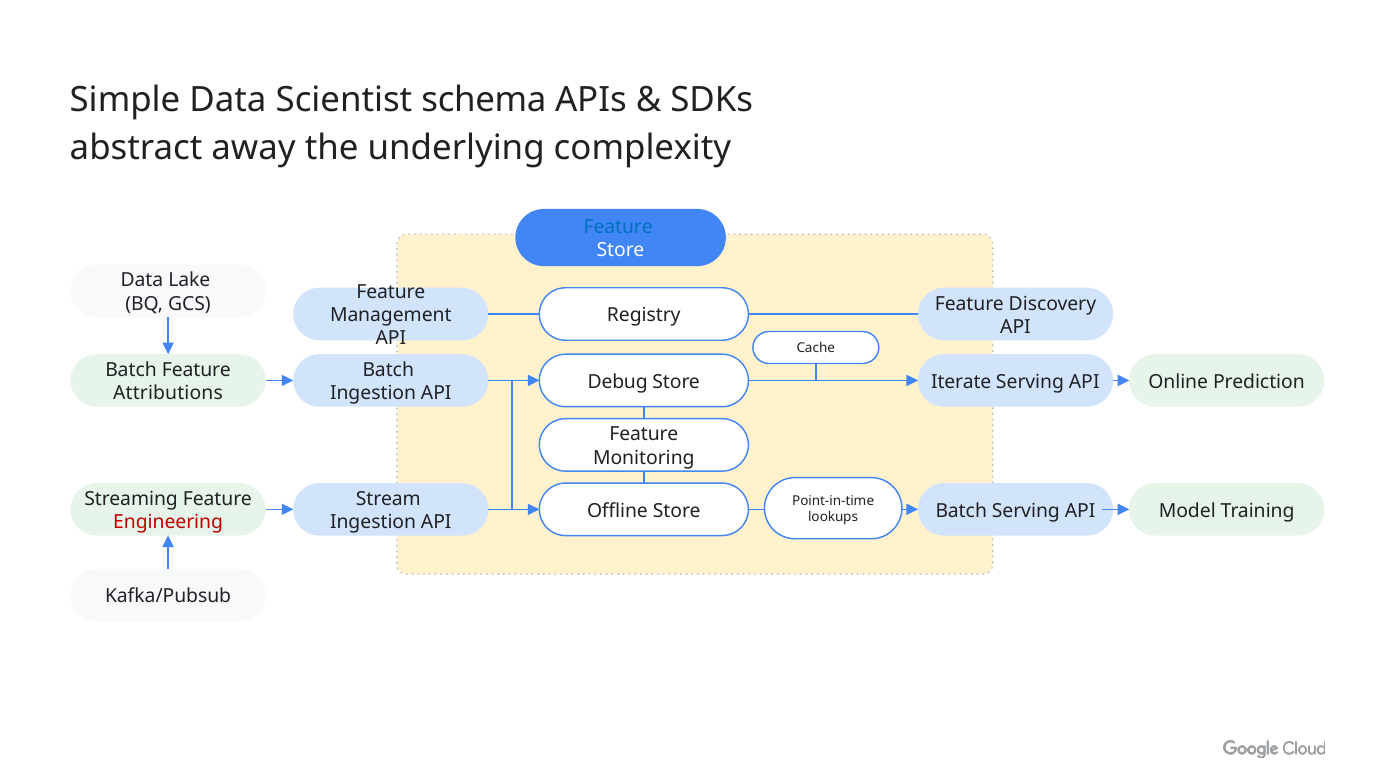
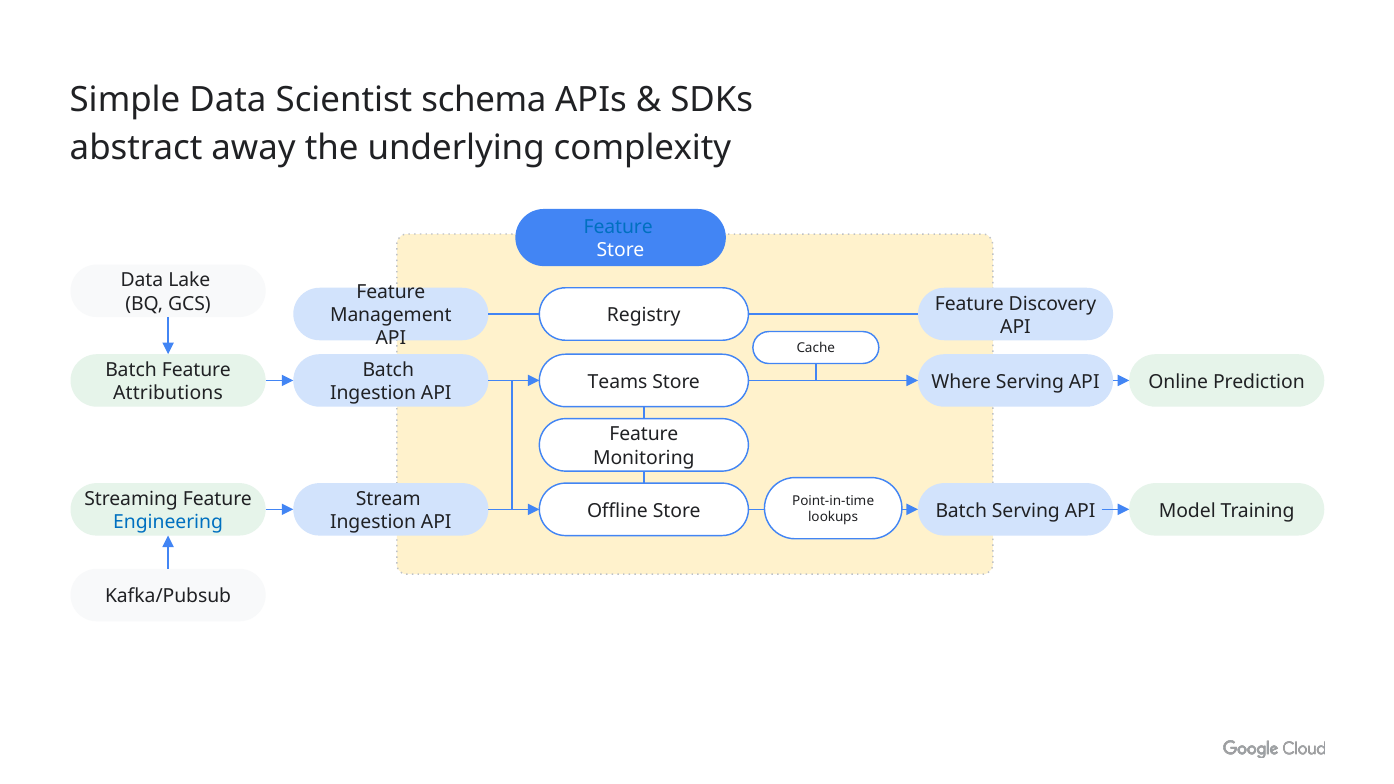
Debug: Debug -> Teams
Iterate: Iterate -> Where
Engineering colour: red -> blue
